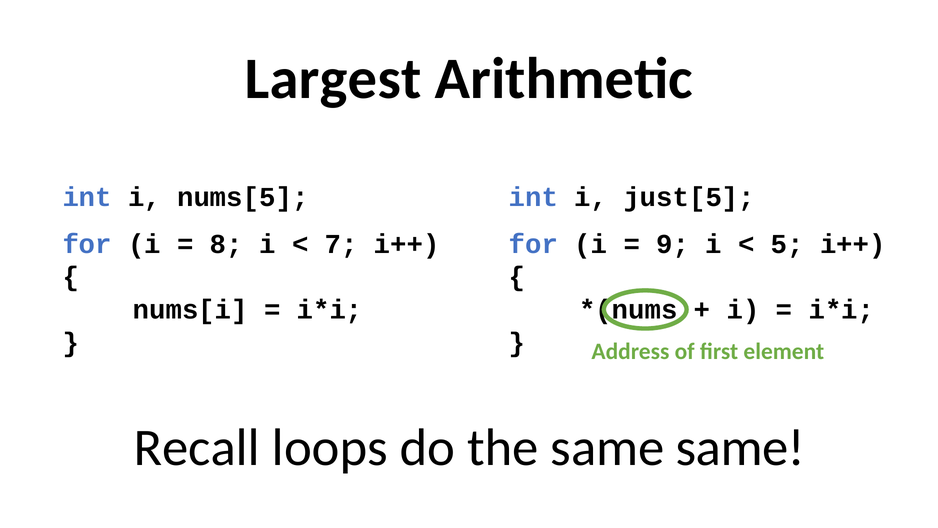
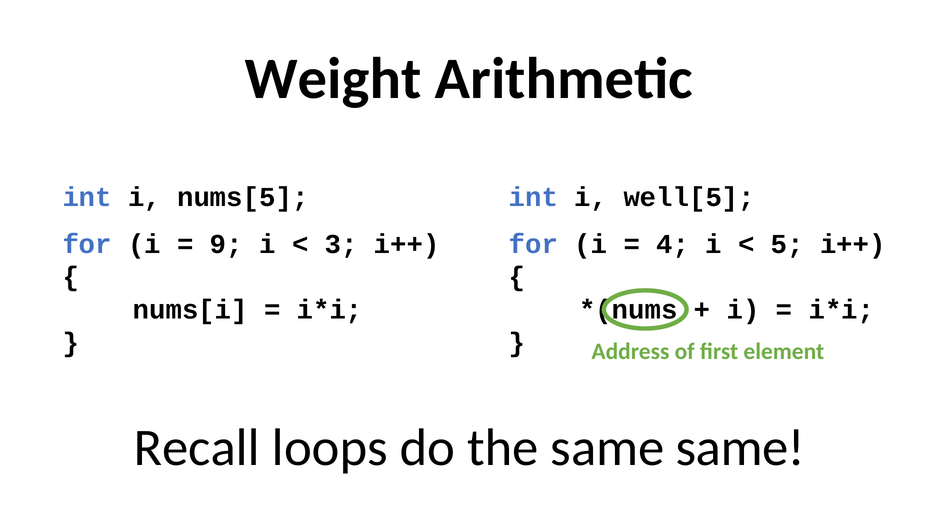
Largest: Largest -> Weight
just[5: just[5 -> well[5
8: 8 -> 9
7: 7 -> 3
9: 9 -> 4
